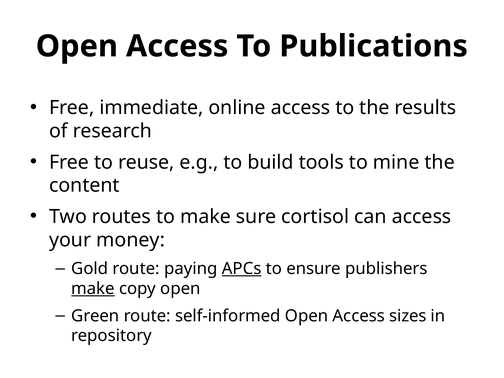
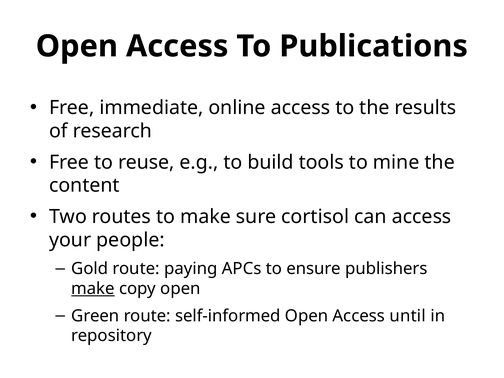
money: money -> people
APCs underline: present -> none
sizes: sizes -> until
